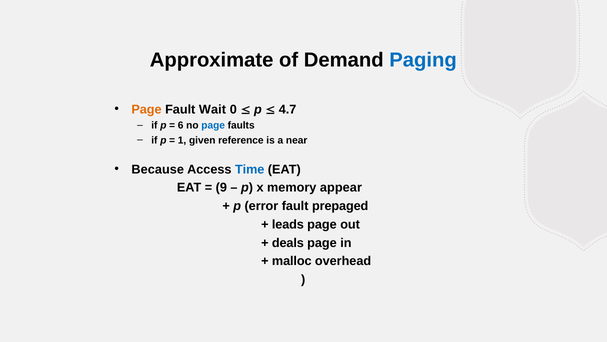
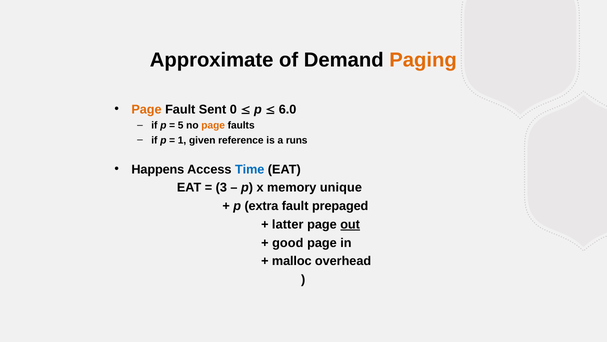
Paging colour: blue -> orange
Wait: Wait -> Sent
4.7: 4.7 -> 6.0
6: 6 -> 5
page at (213, 125) colour: blue -> orange
near: near -> runs
Because: Because -> Happens
9: 9 -> 3
appear: appear -> unique
error: error -> extra
leads: leads -> latter
out underline: none -> present
deals: deals -> good
